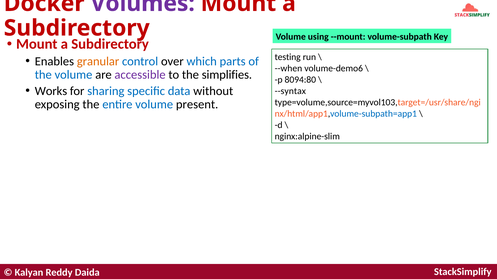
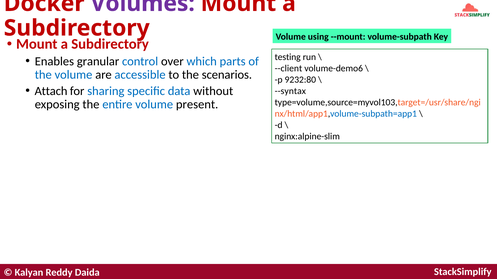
granular colour: orange -> black
--when: --when -> --client
accessible colour: purple -> blue
simplifies: simplifies -> scenarios
8094:80: 8094:80 -> 9232:80
Works: Works -> Attach
